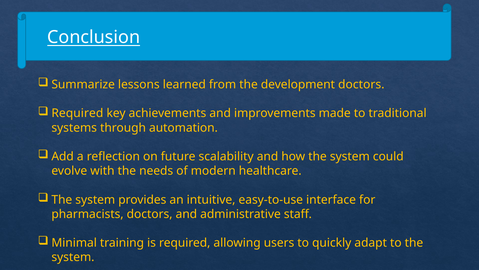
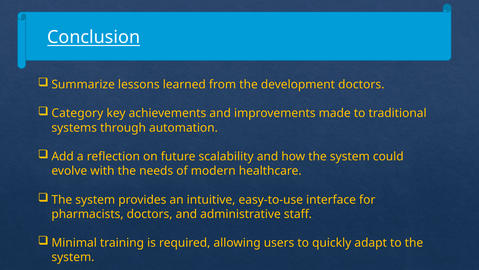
Required at (77, 113): Required -> Category
